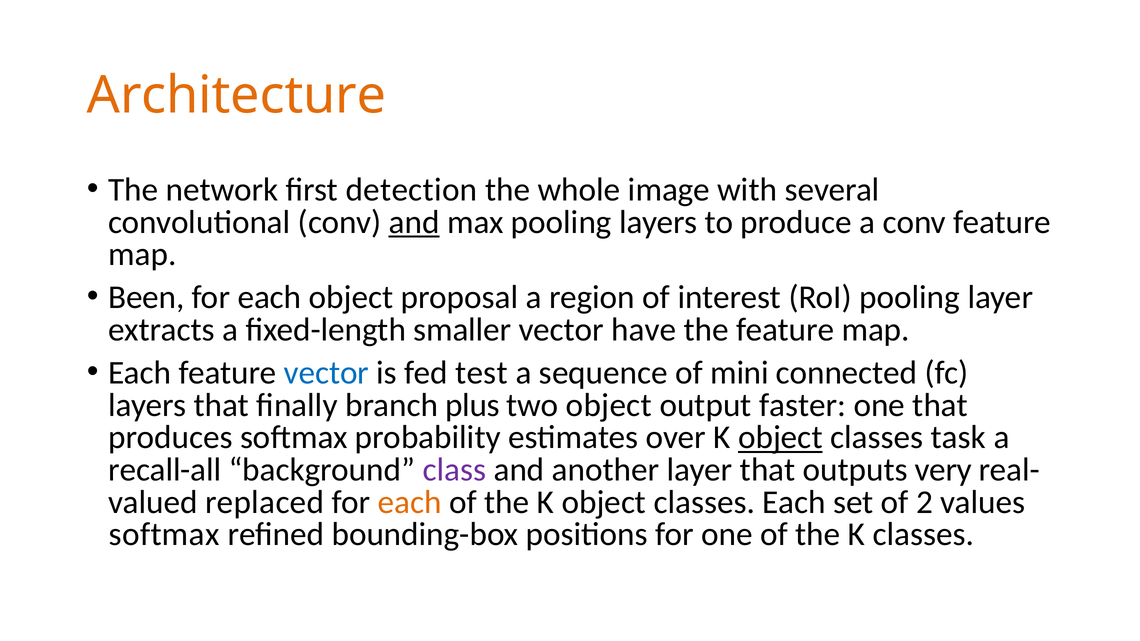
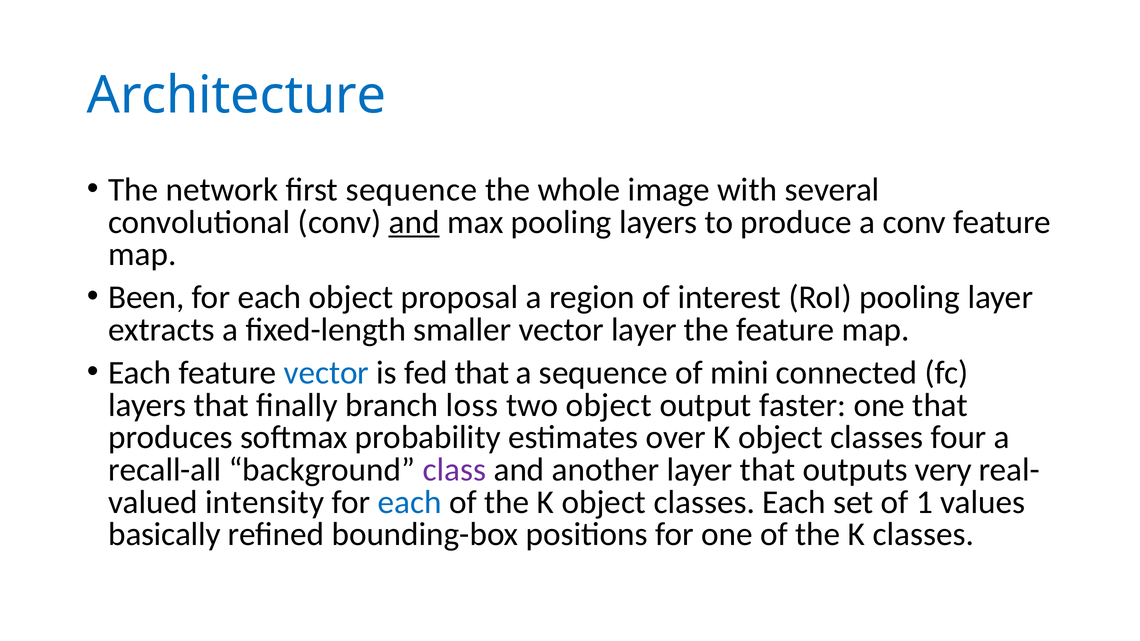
Architecture colour: orange -> blue
first detection: detection -> sequence
vector have: have -> layer
fed test: test -> that
plus: plus -> loss
object at (780, 438) underline: present -> none
task: task -> four
replaced: replaced -> intensity
each at (410, 502) colour: orange -> blue
2: 2 -> 1
softmax at (164, 535): softmax -> basically
